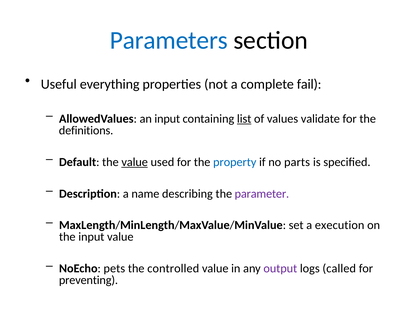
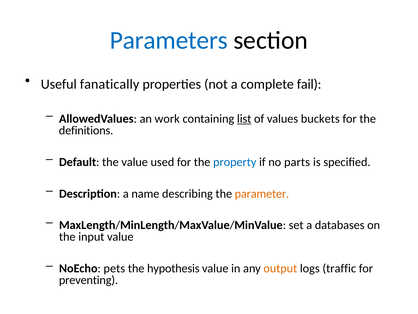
everything: everything -> fanatically
an input: input -> work
validate: validate -> buckets
value at (135, 162) underline: present -> none
parameter colour: purple -> orange
execution: execution -> databases
controlled: controlled -> hypothesis
output colour: purple -> orange
called: called -> traffic
